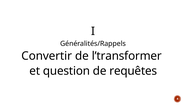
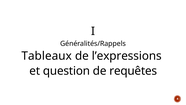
Convertir: Convertir -> Tableaux
l’transformer: l’transformer -> l’expressions
